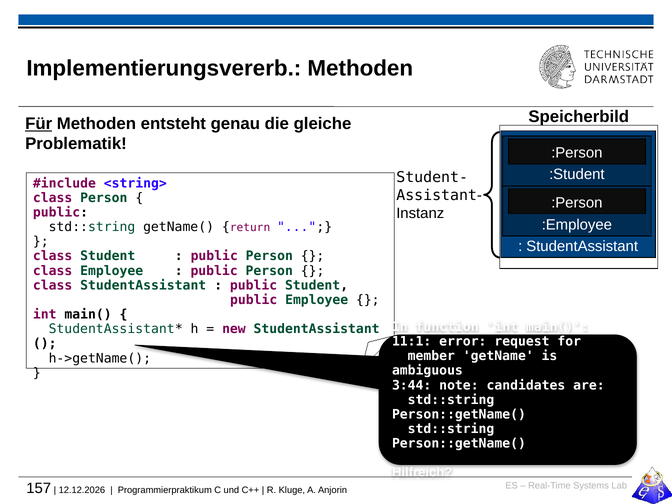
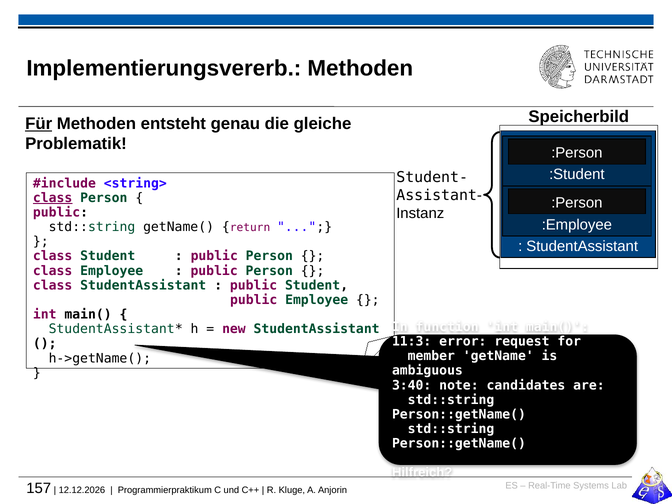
class at (53, 198) underline: none -> present
11:1: 11:1 -> 11:3
3:44: 3:44 -> 3:40
